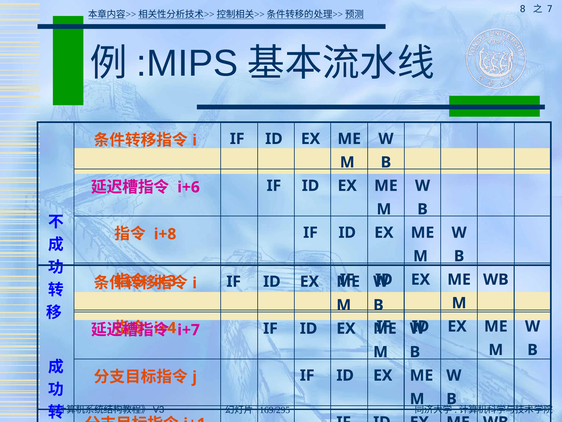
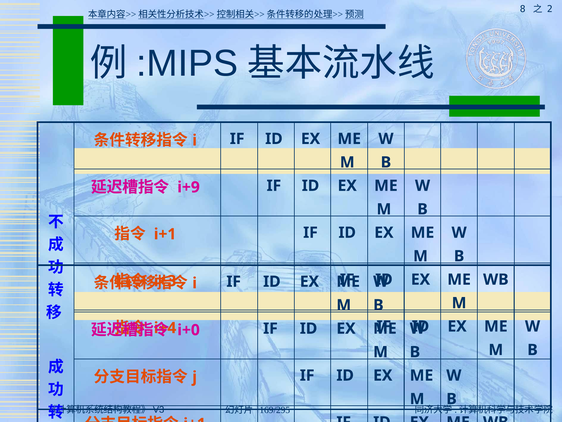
7: 7 -> 2
i+6: i+6 -> i+9
i+8: i+8 -> i+1
i+7: i+7 -> i+0
